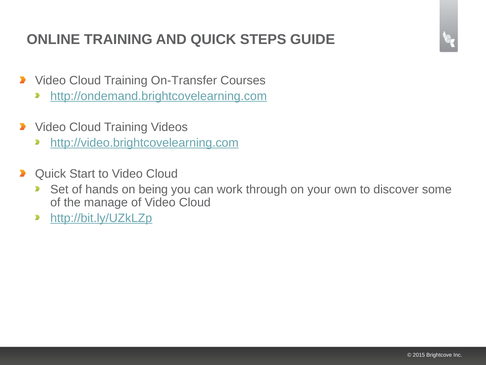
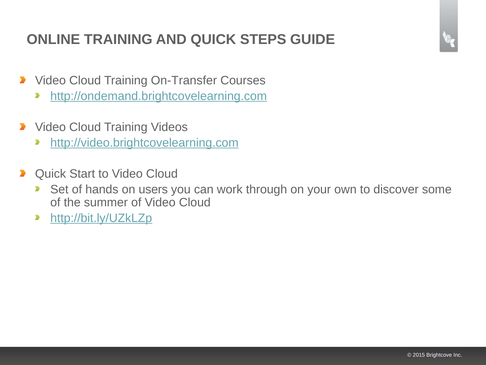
being: being -> users
manage: manage -> summer
